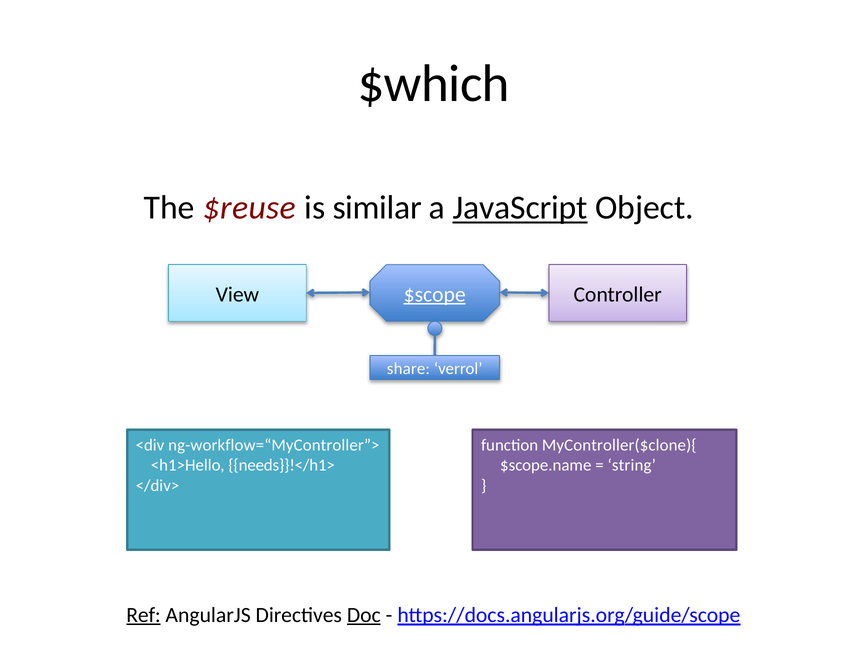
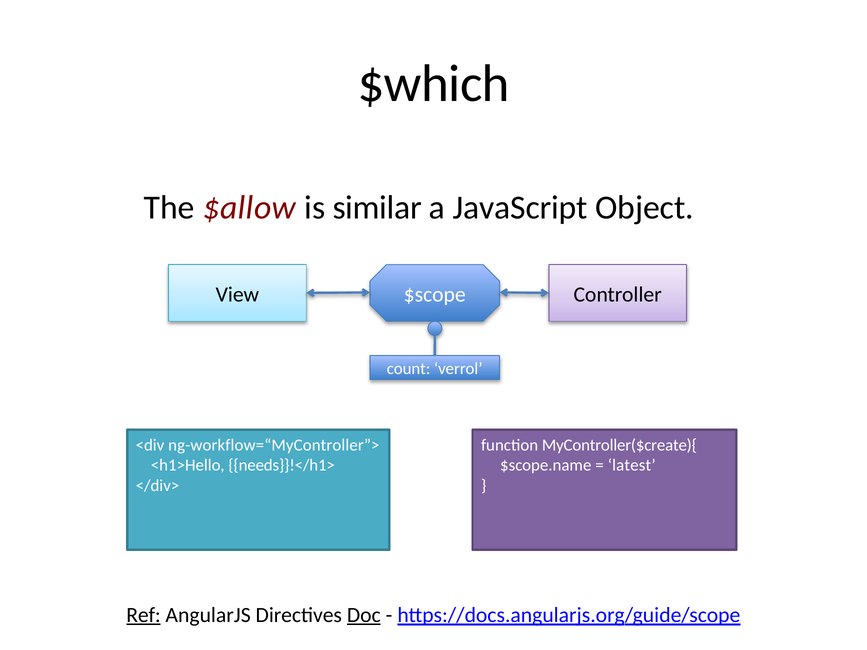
$reuse: $reuse -> $allow
JavaScript underline: present -> none
$scope underline: present -> none
share: share -> count
MyController($clone){: MyController($clone){ -> MyController($create){
string: string -> latest
